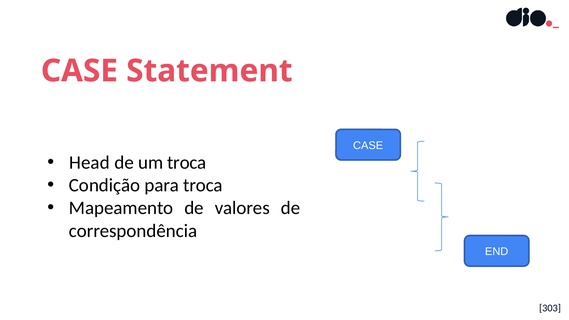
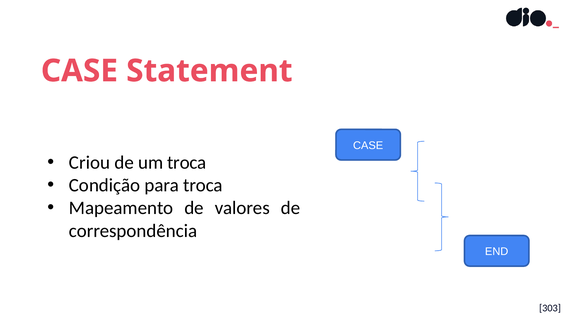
Head: Head -> Criou
